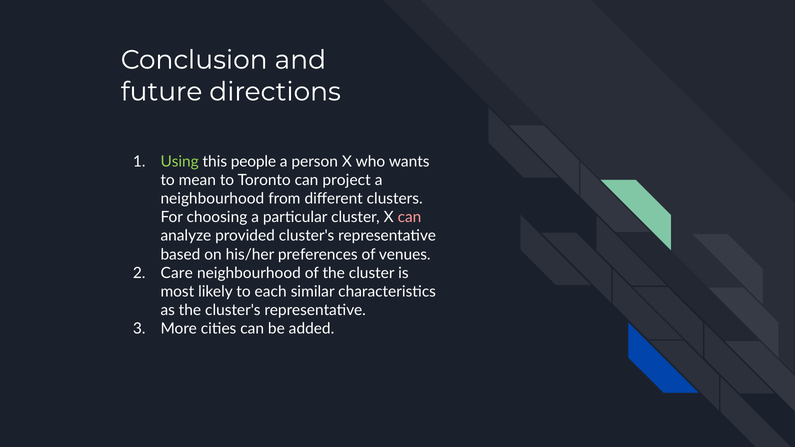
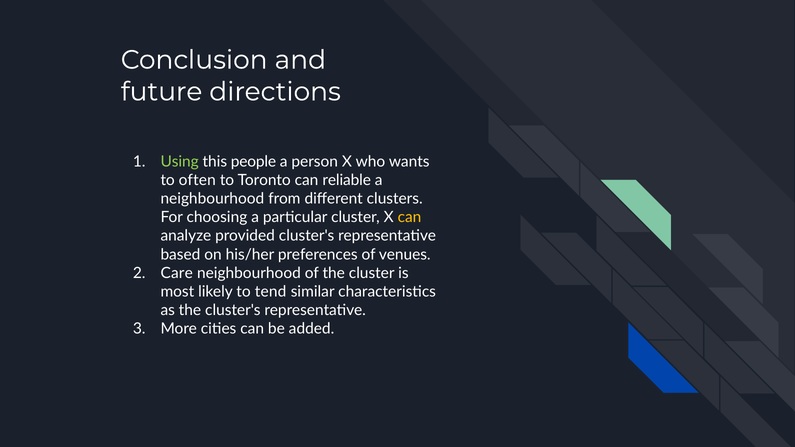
mean: mean -> often
project: project -> reliable
can at (410, 217) colour: pink -> yellow
each: each -> tend
